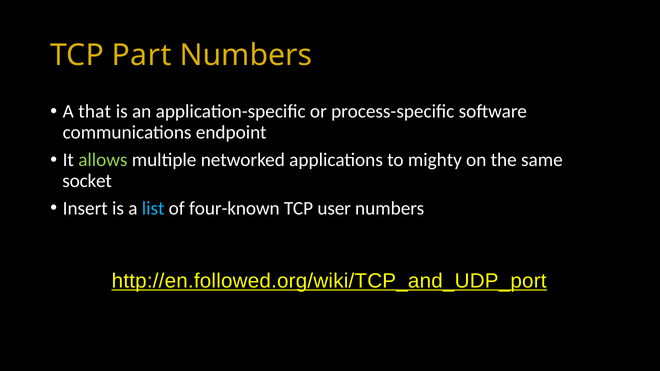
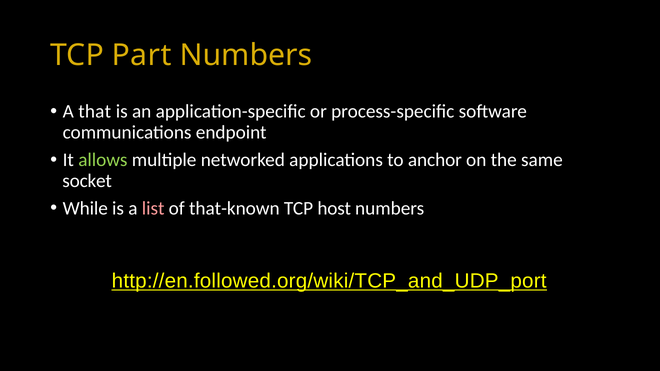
mighty: mighty -> anchor
Insert: Insert -> While
list colour: light blue -> pink
four-known: four-known -> that-known
user: user -> host
